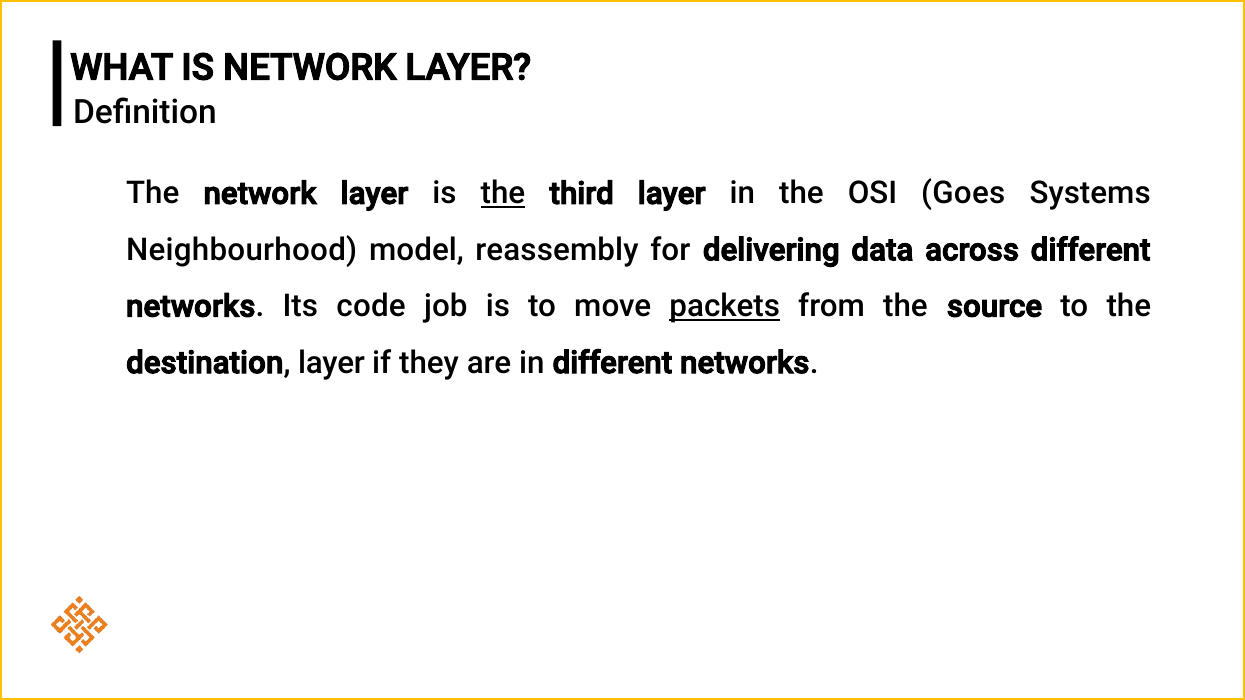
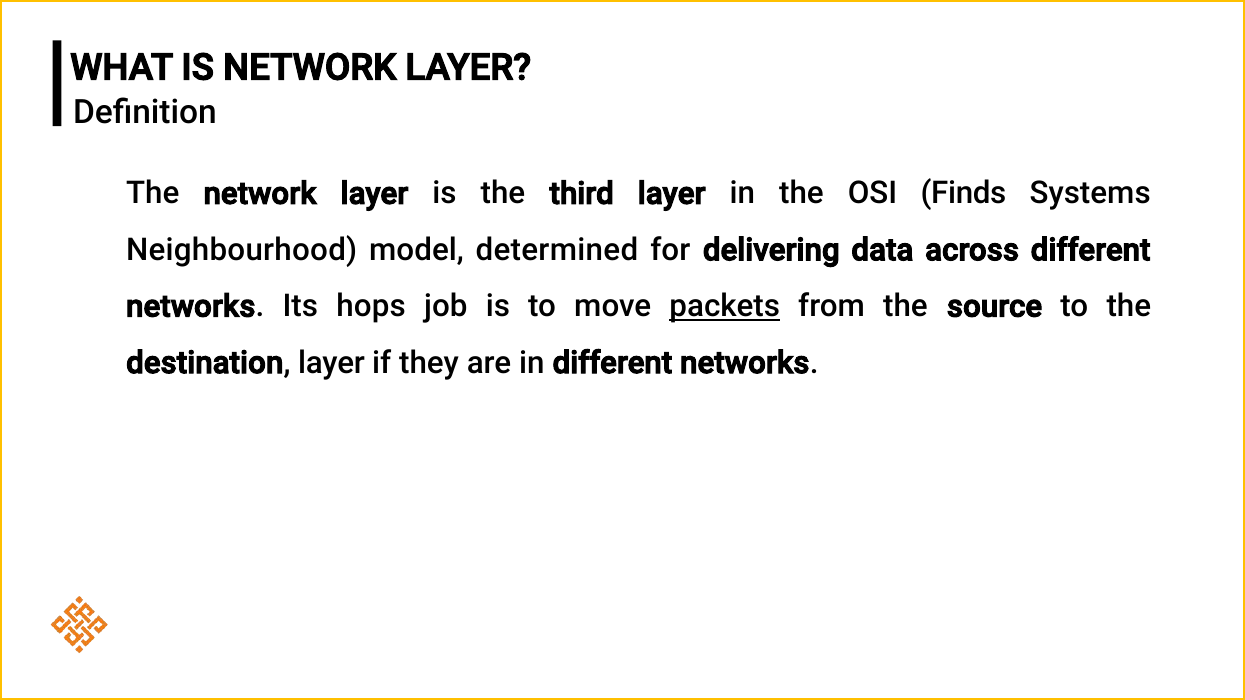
the at (503, 194) underline: present -> none
Goes: Goes -> Finds
reassembly: reassembly -> determined
code: code -> hops
